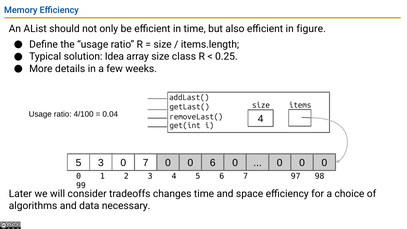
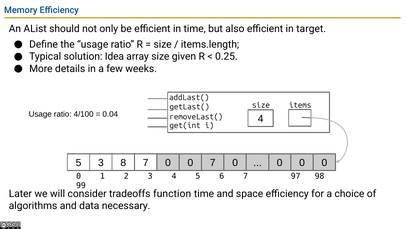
figure: figure -> target
class: class -> given
3 0: 0 -> 8
0 6: 6 -> 7
changes: changes -> function
